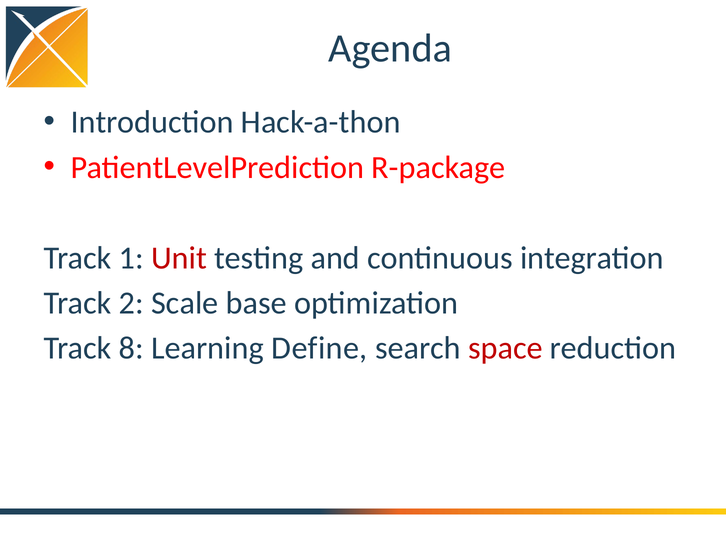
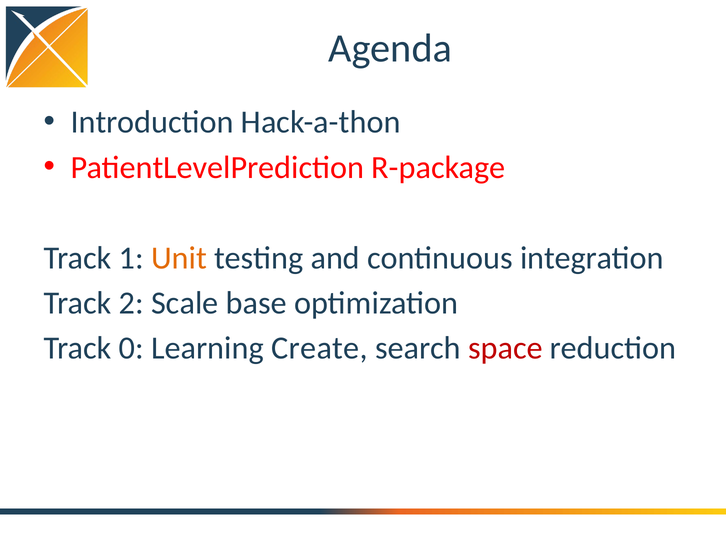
Unit colour: red -> orange
8: 8 -> 0
Define: Define -> Create
